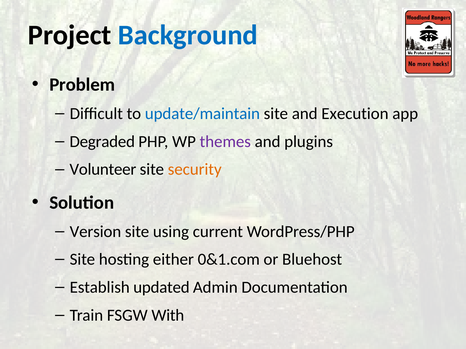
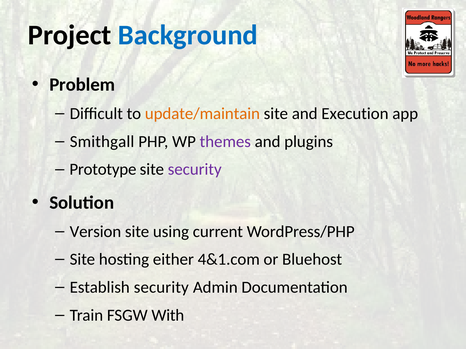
update/maintain colour: blue -> orange
Degraded: Degraded -> Smithgall
Volunteer: Volunteer -> Prototype
security at (195, 170) colour: orange -> purple
0&1.com: 0&1.com -> 4&1.com
Establish updated: updated -> security
